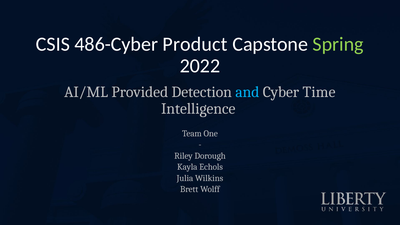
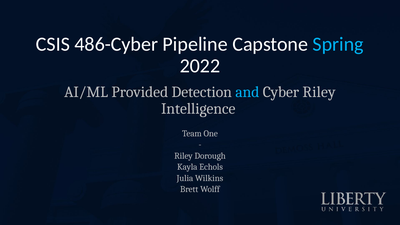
Product: Product -> Pipeline
Spring colour: light green -> light blue
Cyber Time: Time -> Riley
